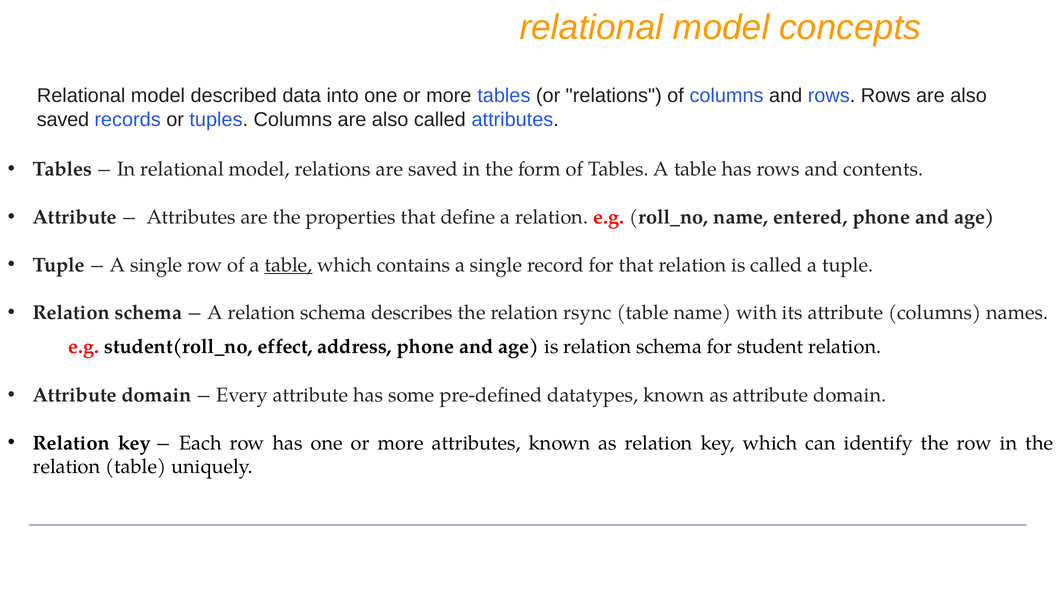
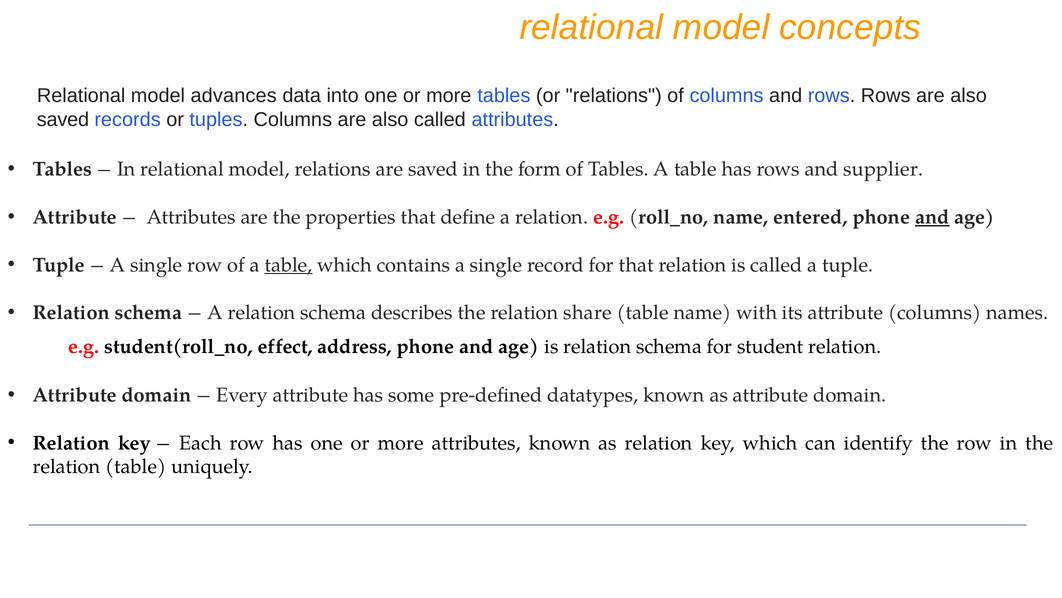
described: described -> advances
contents: contents -> supplier
and at (932, 217) underline: none -> present
rsync: rsync -> share
